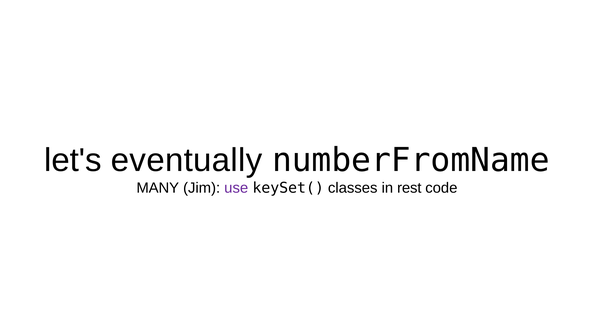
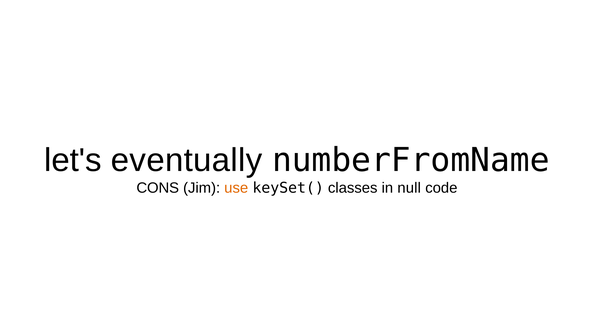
MANY: MANY -> CONS
use colour: purple -> orange
rest: rest -> null
